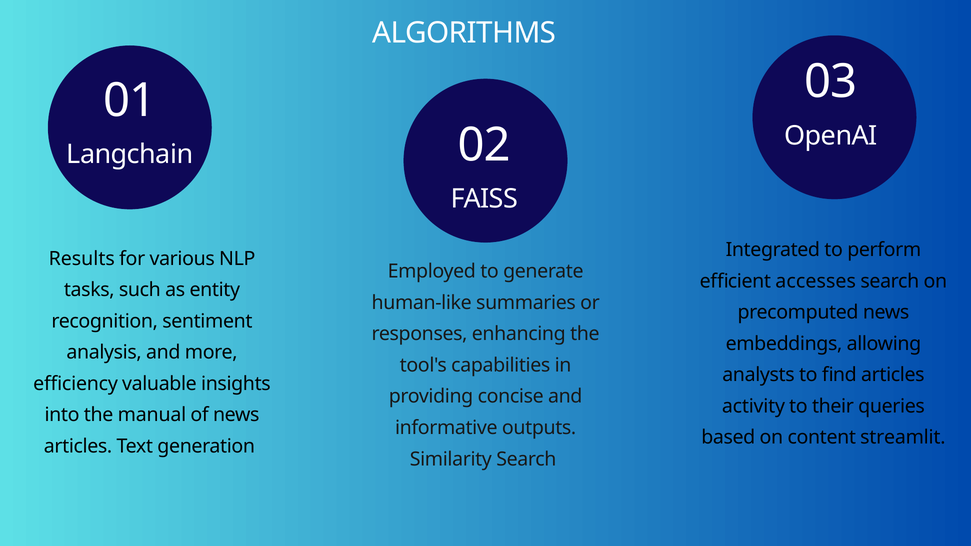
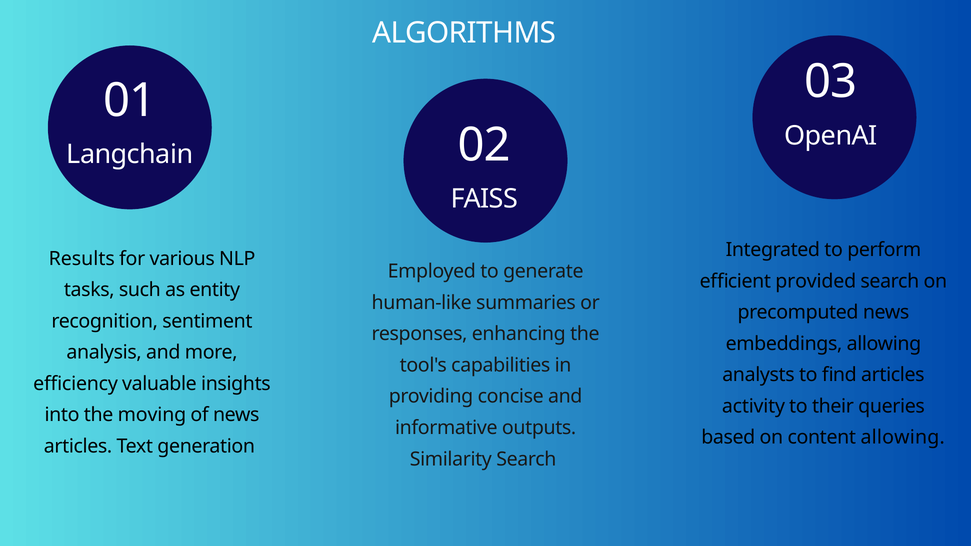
accesses: accesses -> provided
manual: manual -> moving
content streamlit: streamlit -> allowing
